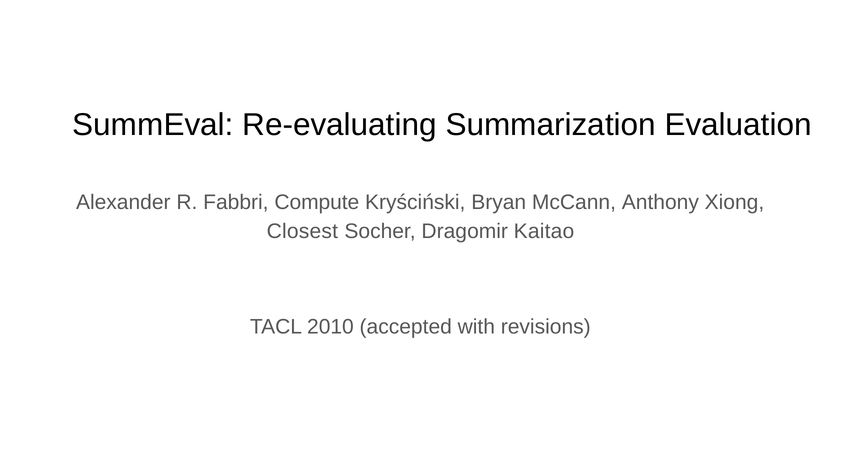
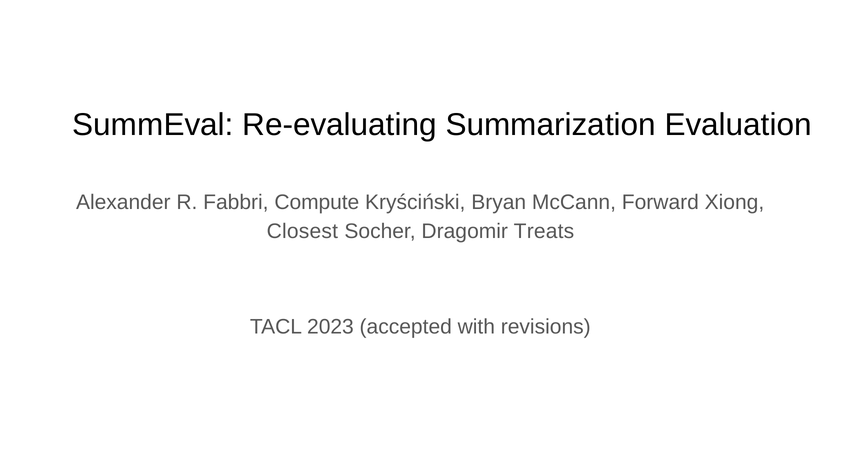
Anthony: Anthony -> Forward
Kaitao: Kaitao -> Treats
2010: 2010 -> 2023
